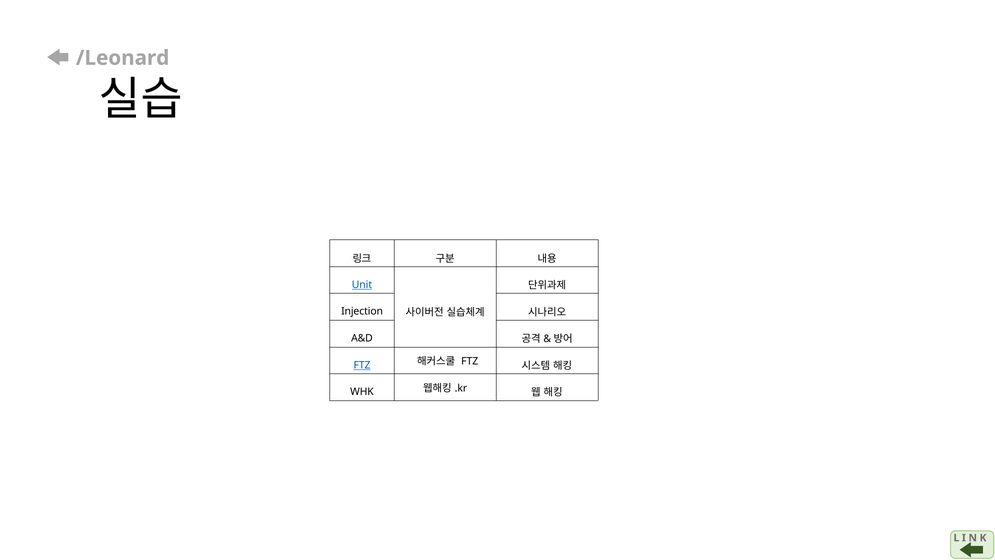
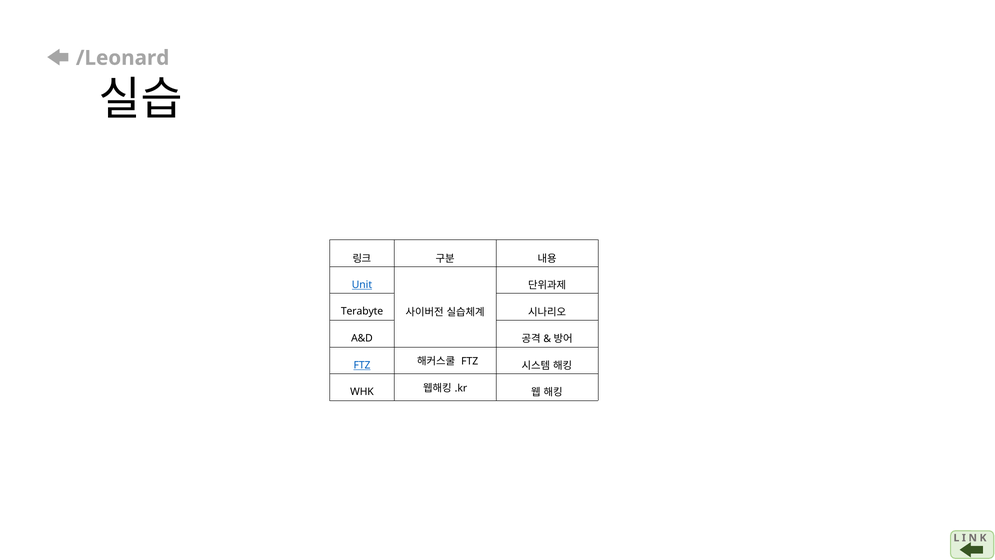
Injection: Injection -> Terabyte
